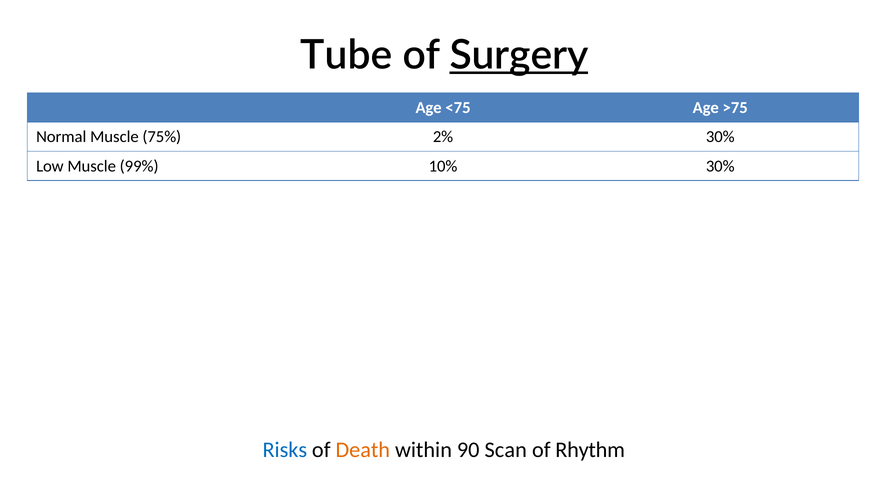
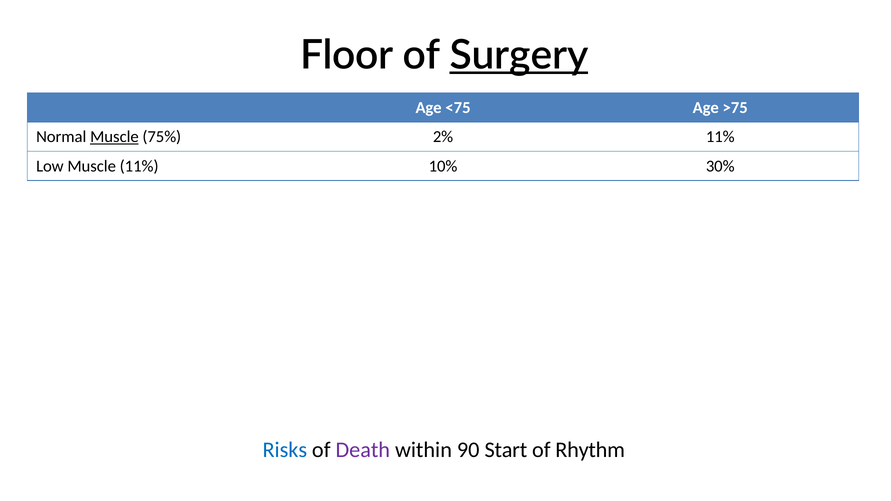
Tube: Tube -> Floor
Muscle at (114, 137) underline: none -> present
2% 30%: 30% -> 11%
Muscle 99%: 99% -> 11%
Death colour: orange -> purple
Scan: Scan -> Start
